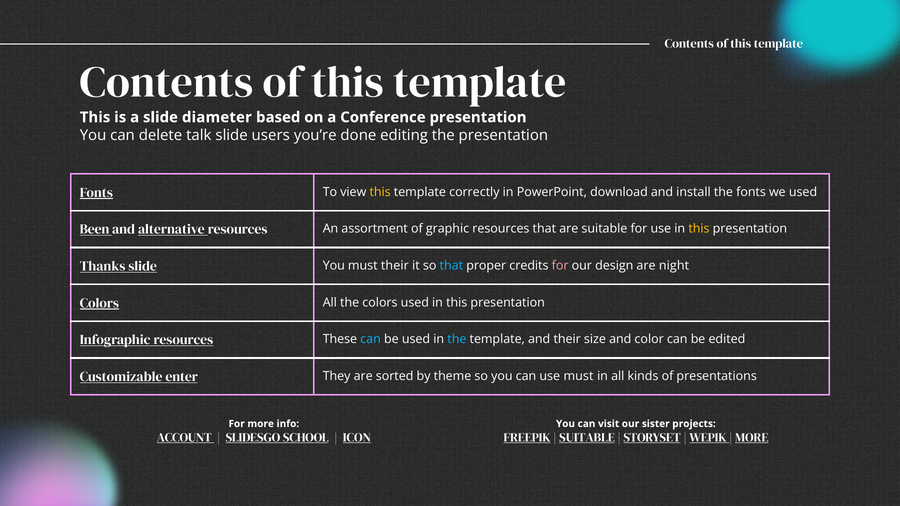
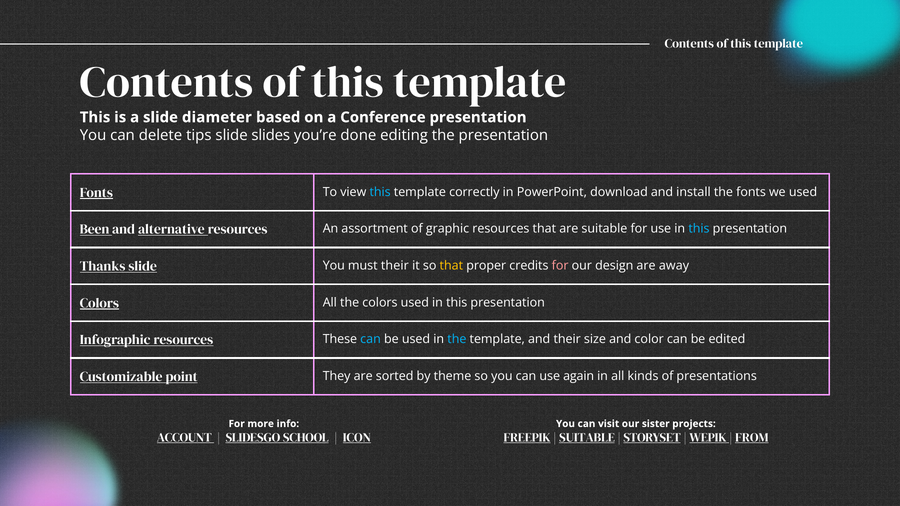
talk: talk -> tips
users: users -> slides
this at (380, 192) colour: yellow -> light blue
this at (699, 229) colour: yellow -> light blue
that at (451, 266) colour: light blue -> yellow
night: night -> away
enter: enter -> point
use must: must -> again
MORE at (752, 438): MORE -> FROM
